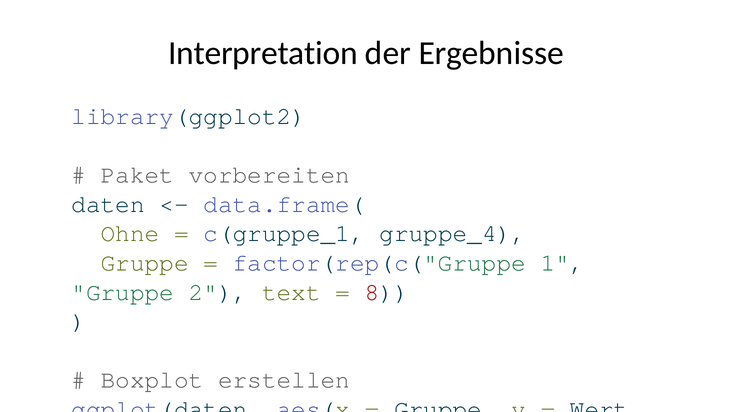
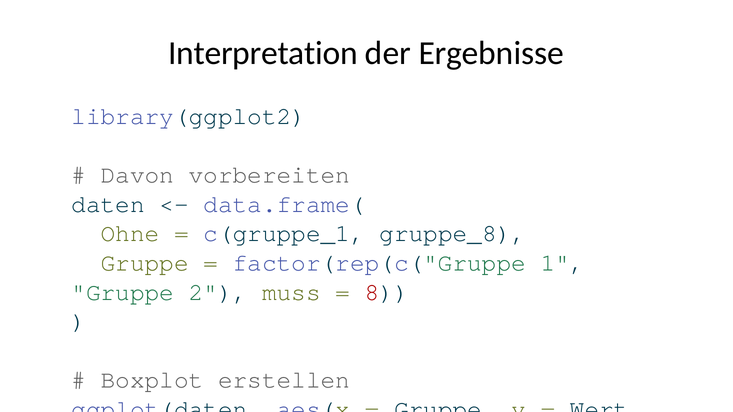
Paket: Paket -> Davon
gruppe_4: gruppe_4 -> gruppe_8
text: text -> muss
